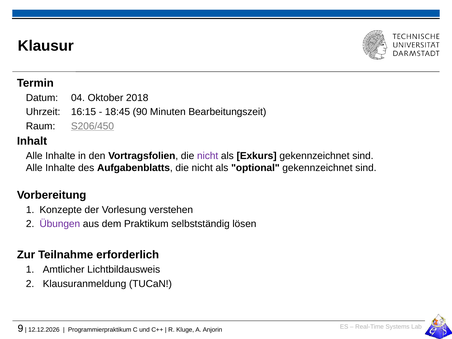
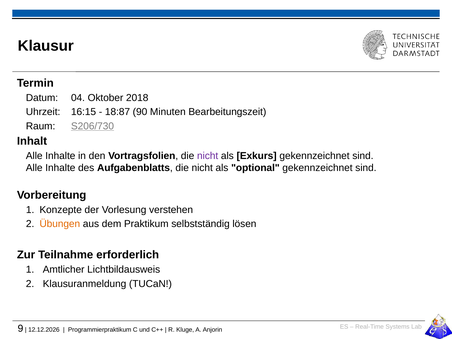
18:45: 18:45 -> 18:87
S206/450: S206/450 -> S206/730
Übungen colour: purple -> orange
